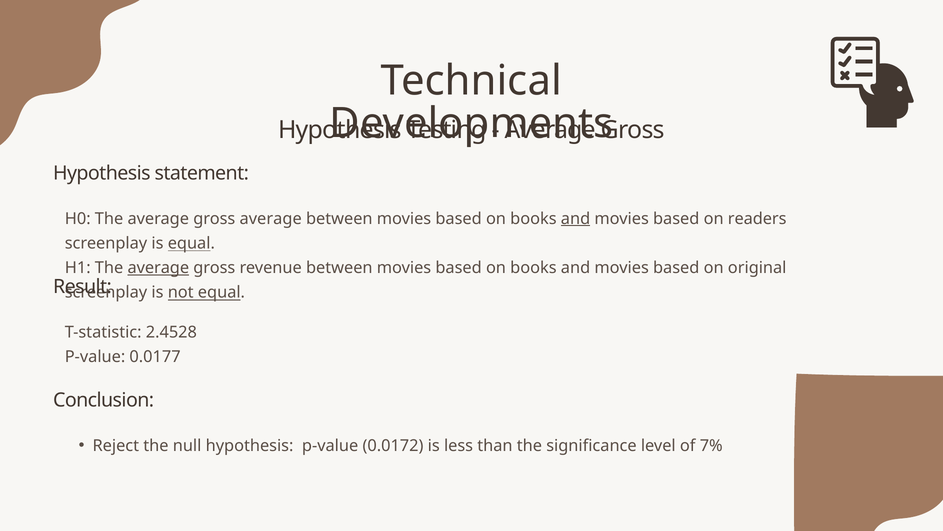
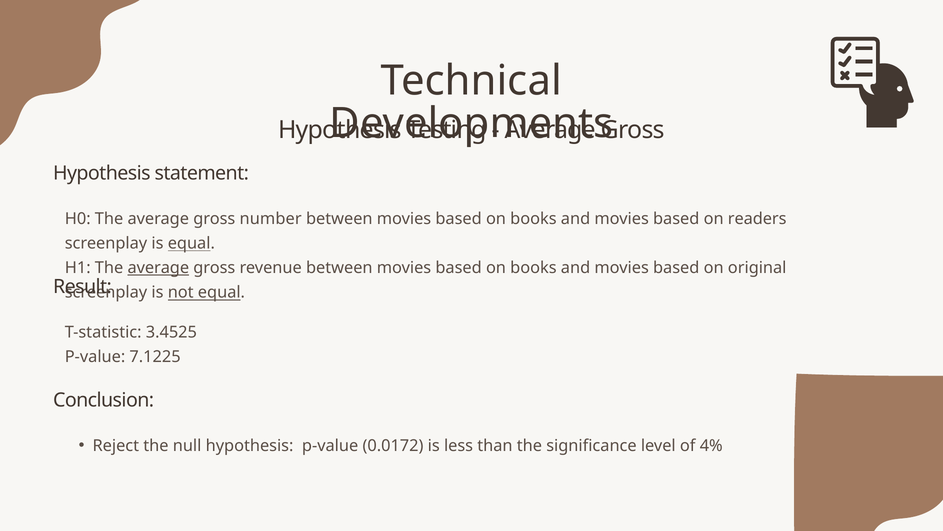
gross average: average -> number
and at (576, 218) underline: present -> none
2.4528: 2.4528 -> 3.4525
0.0177: 0.0177 -> 7.1225
7%: 7% -> 4%
